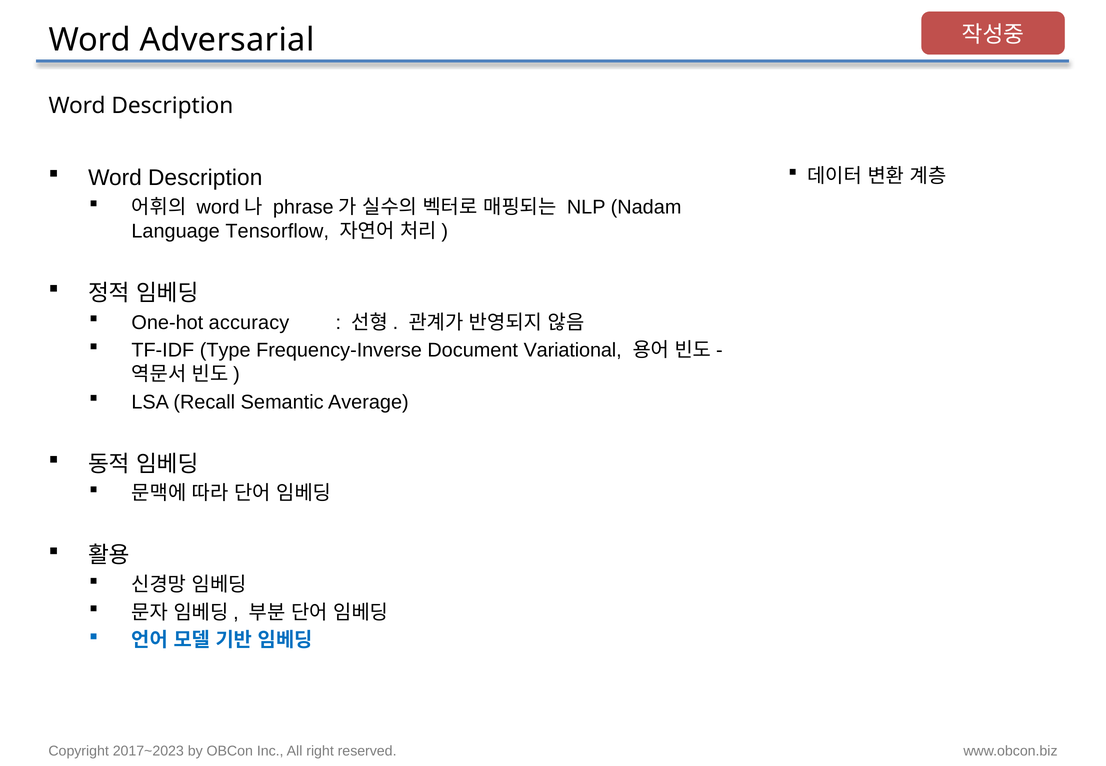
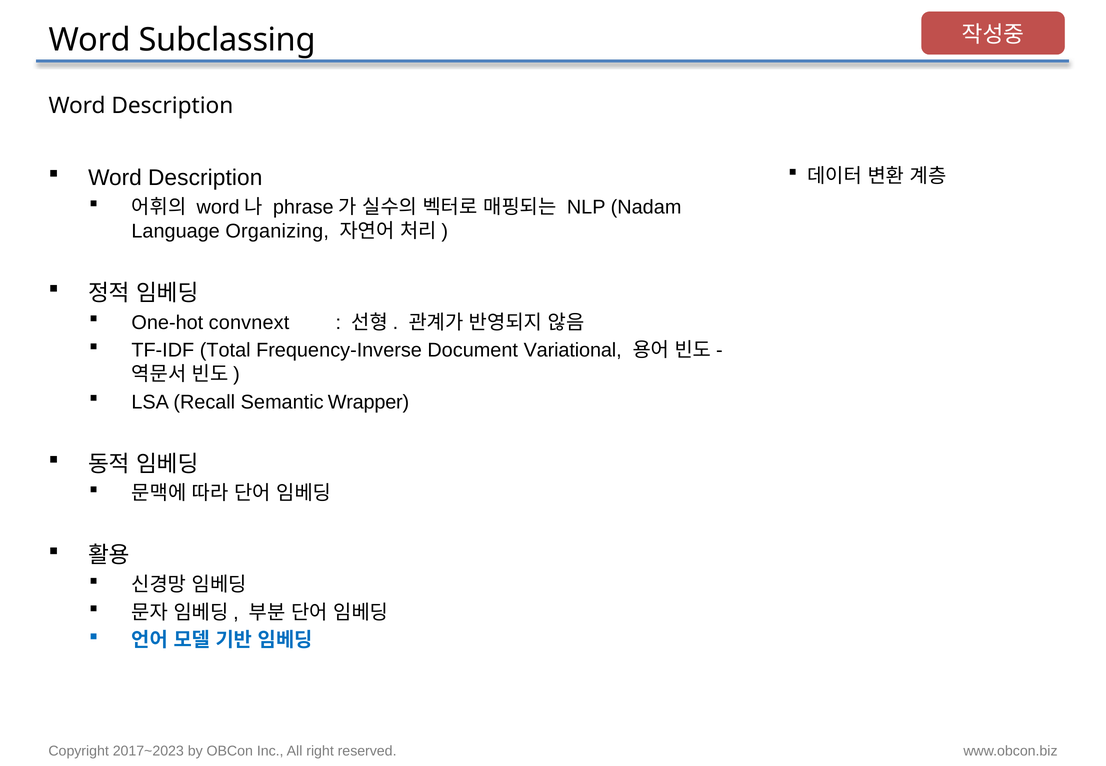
Adversarial: Adversarial -> Subclassing
Tensorflow: Tensorflow -> Organizing
accuracy: accuracy -> convnext
Type: Type -> Total
Average: Average -> Wrapper
